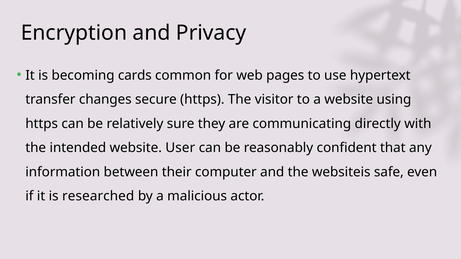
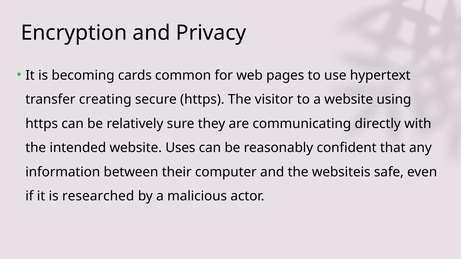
changes: changes -> creating
User: User -> Uses
